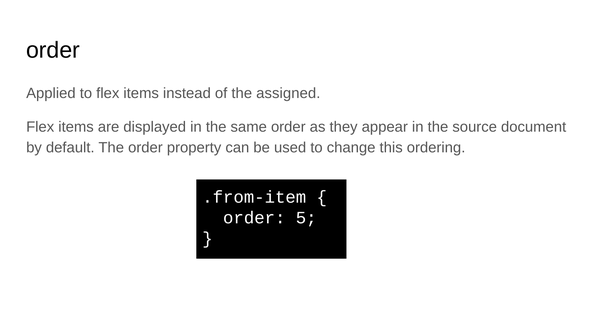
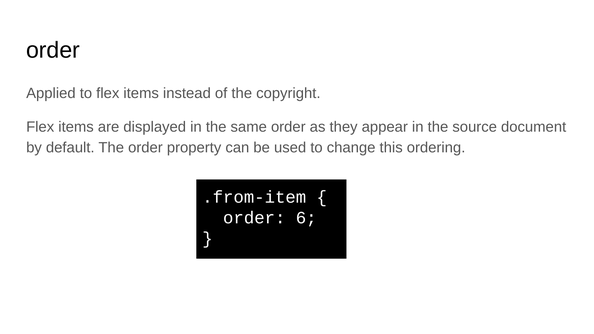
assigned: assigned -> copyright
5: 5 -> 6
